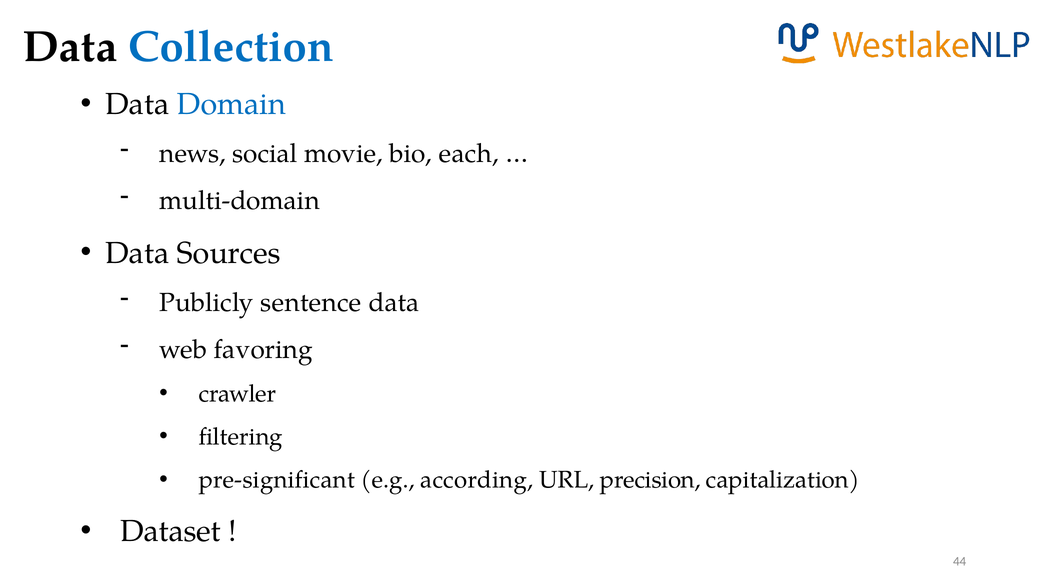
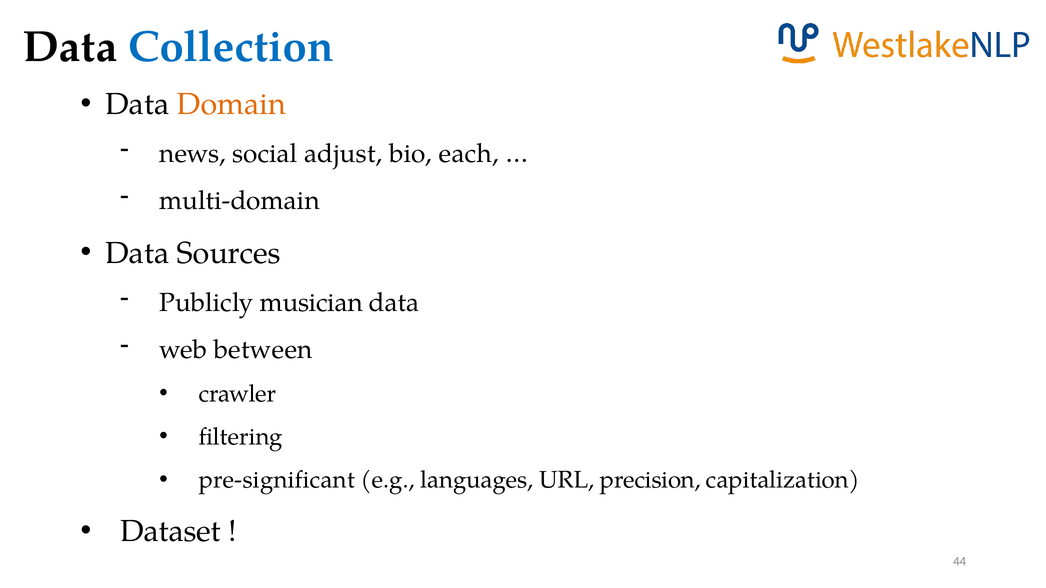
Domain colour: blue -> orange
movie: movie -> adjust
sentence: sentence -> musician
favoring: favoring -> between
according: according -> languages
